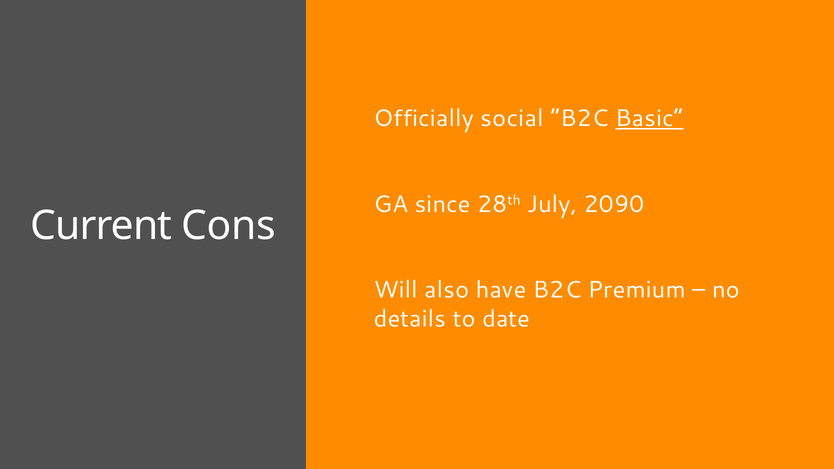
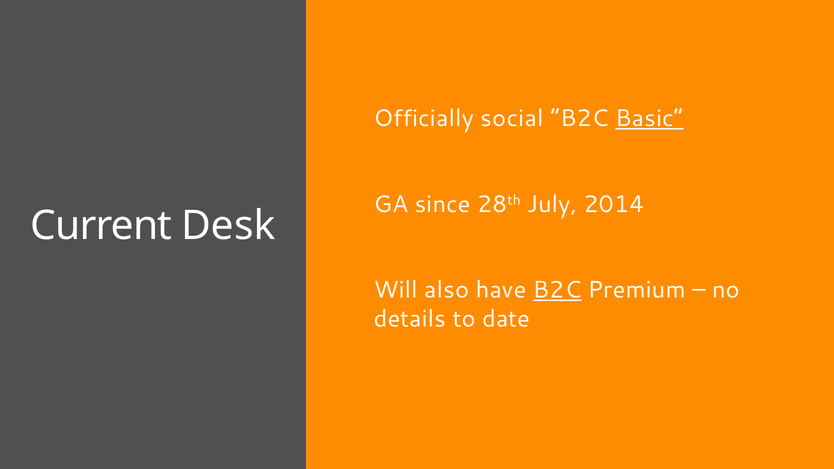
2090: 2090 -> 2014
Cons: Cons -> Desk
B2C at (557, 290) underline: none -> present
